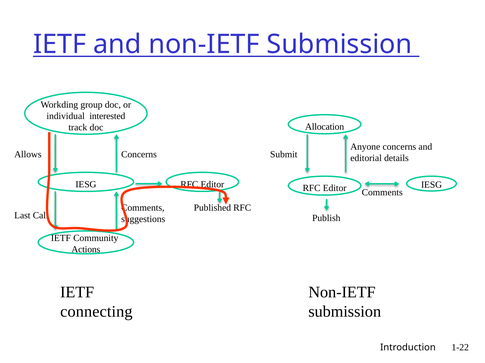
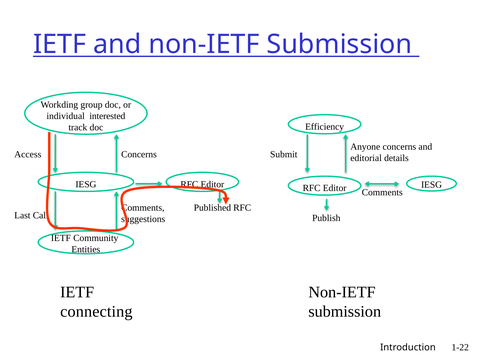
Allocation: Allocation -> Efficiency
Allows: Allows -> Access
Actions: Actions -> Entities
